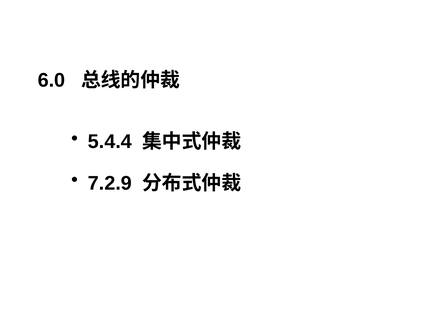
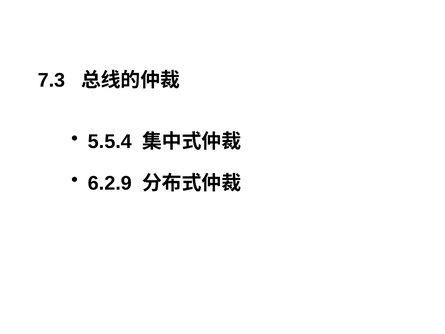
6.0: 6.0 -> 7.3
5.4.4: 5.4.4 -> 5.5.4
7.2.9: 7.2.9 -> 6.2.9
